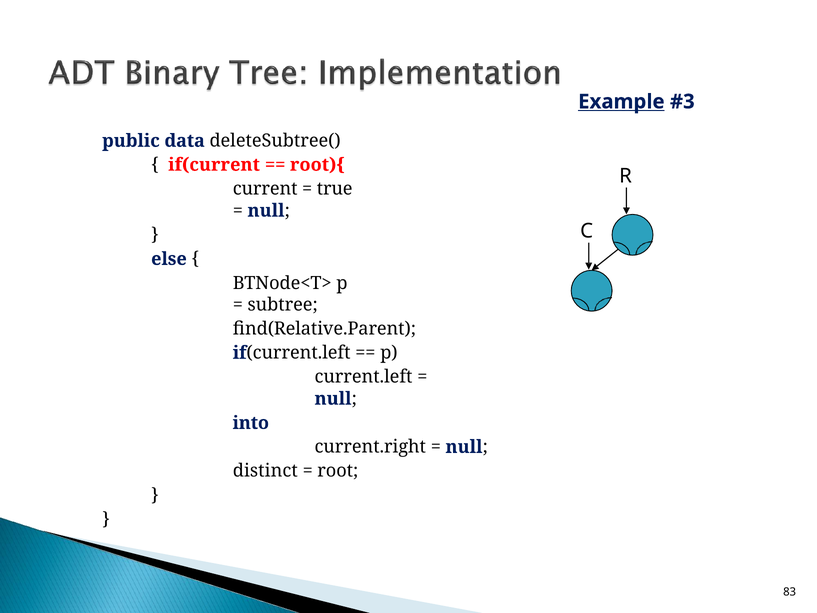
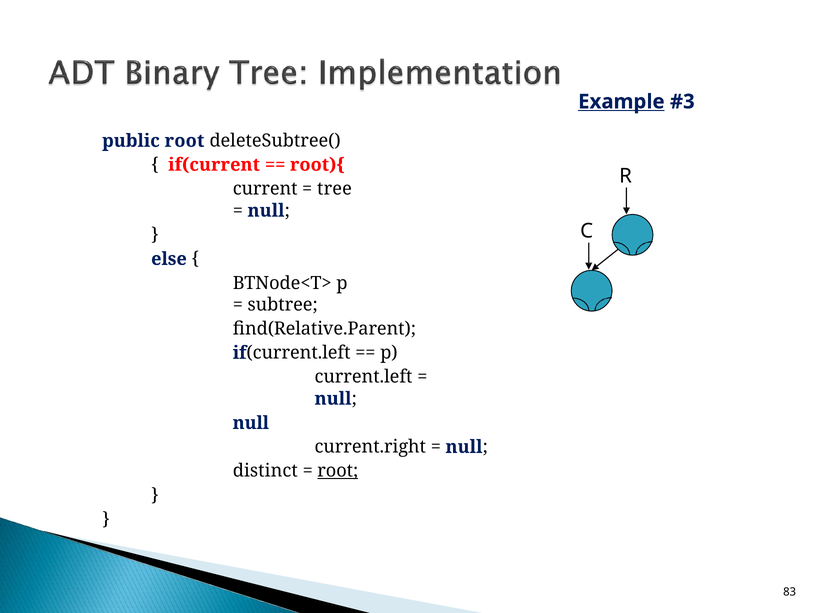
public data: data -> root
true: true -> tree
into at (251, 423): into -> null
root at (338, 471) underline: none -> present
